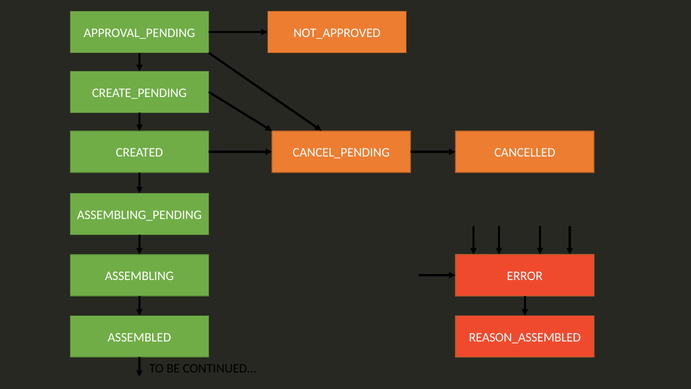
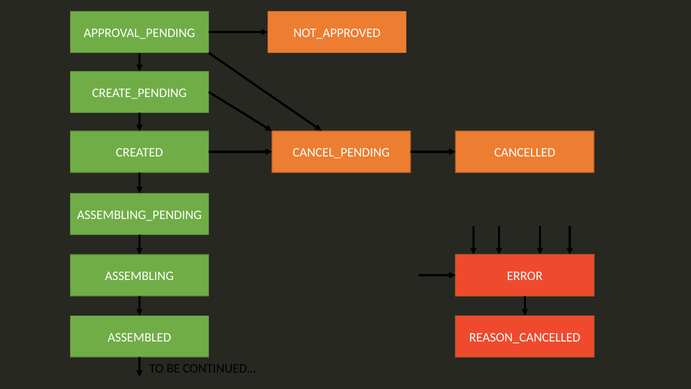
REASON_ASSEMBLED: REASON_ASSEMBLED -> REASON_CANCELLED
